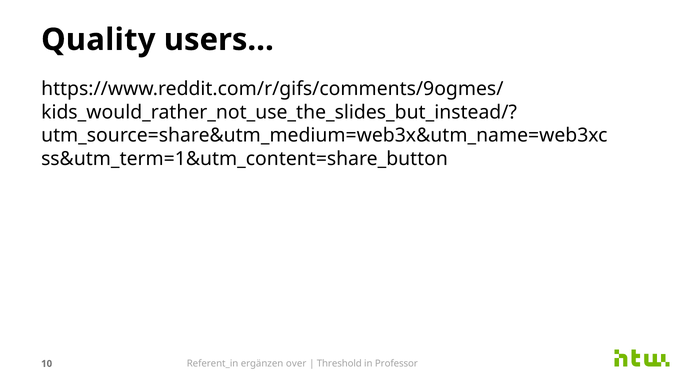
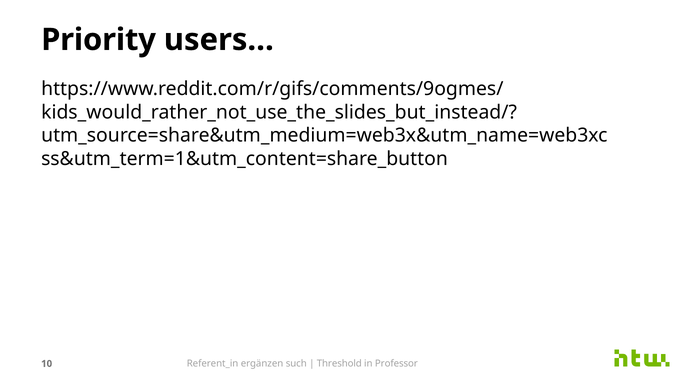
Quality: Quality -> Priority
over: over -> such
